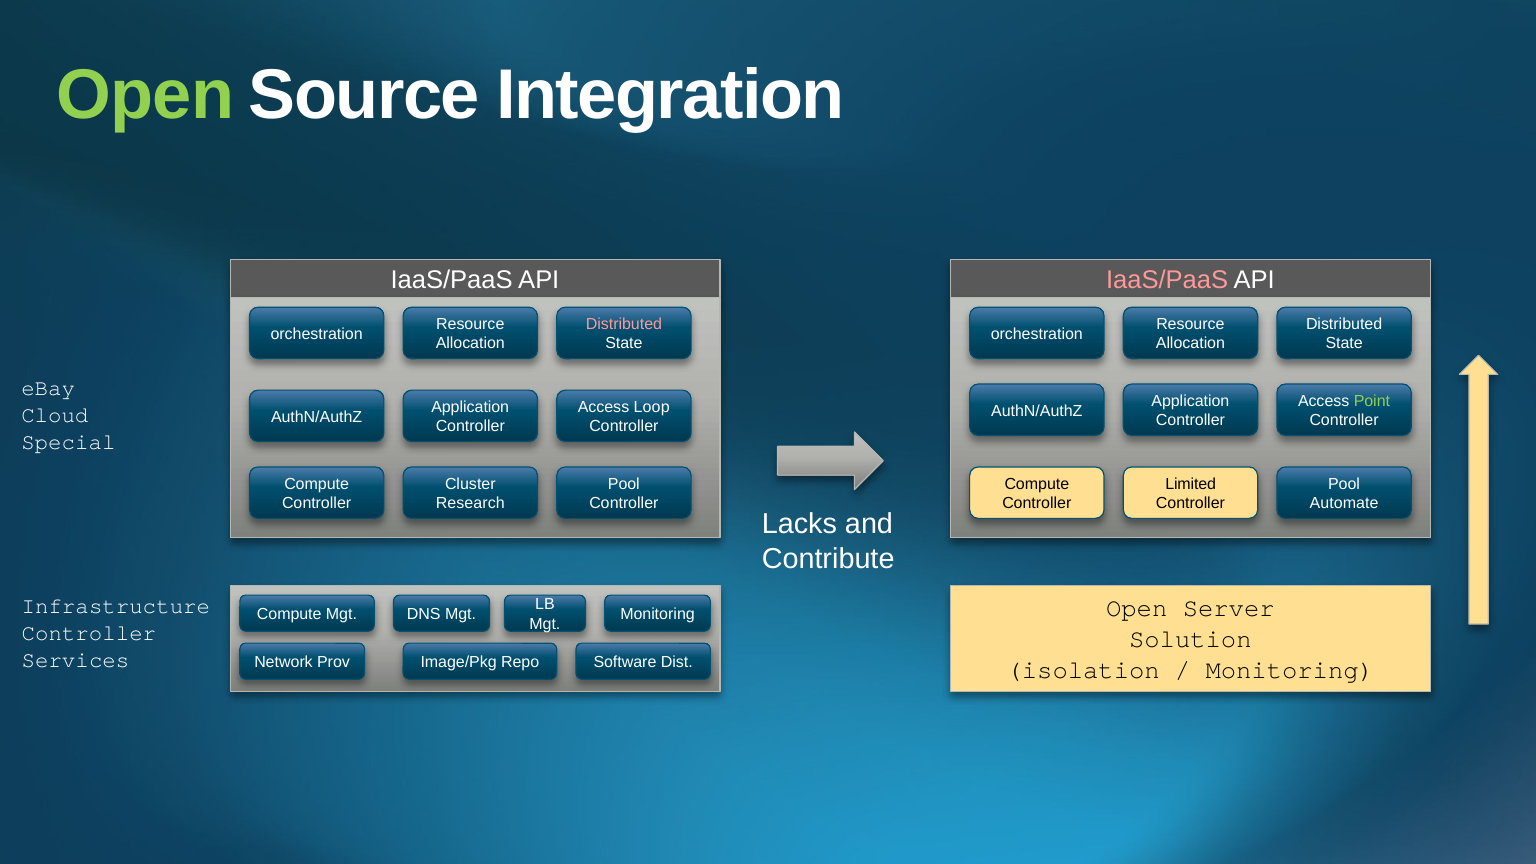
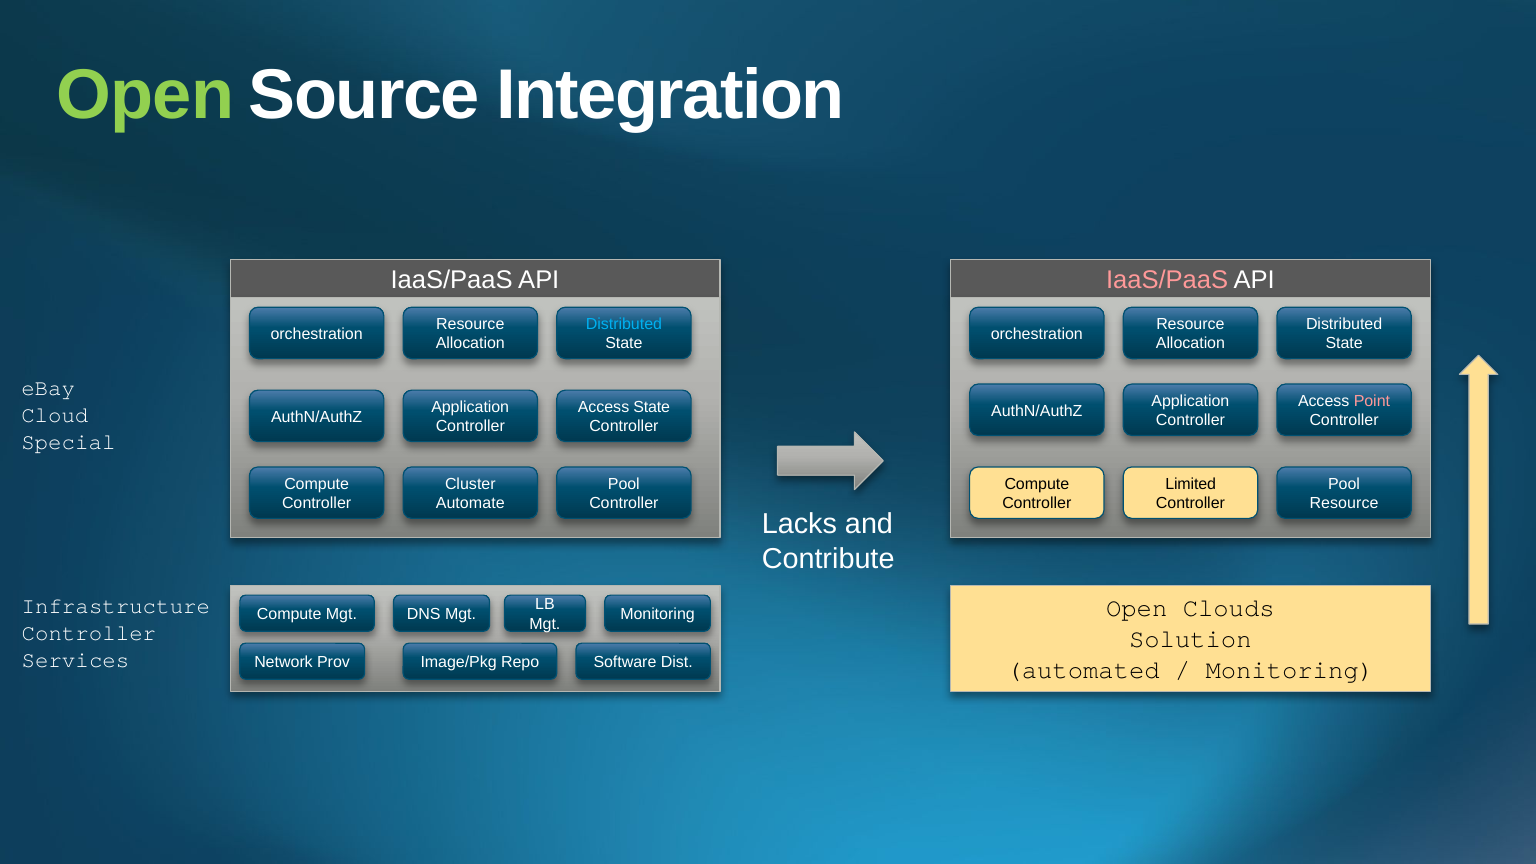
Distributed at (624, 324) colour: pink -> light blue
Point colour: light green -> pink
Access Loop: Loop -> State
Research: Research -> Automate
Automate at (1344, 503): Automate -> Resource
Server: Server -> Clouds
isolation: isolation -> automated
